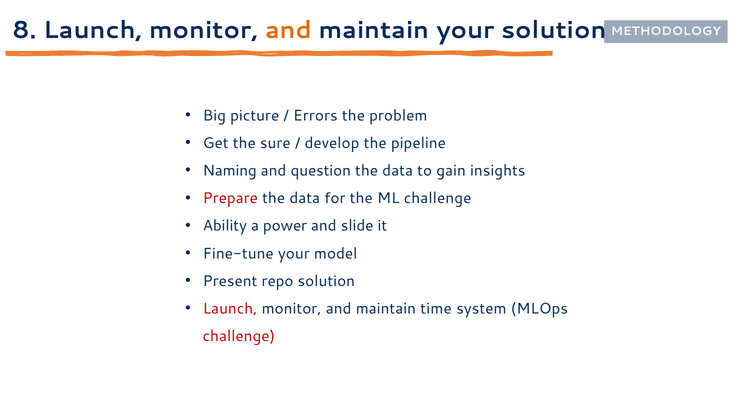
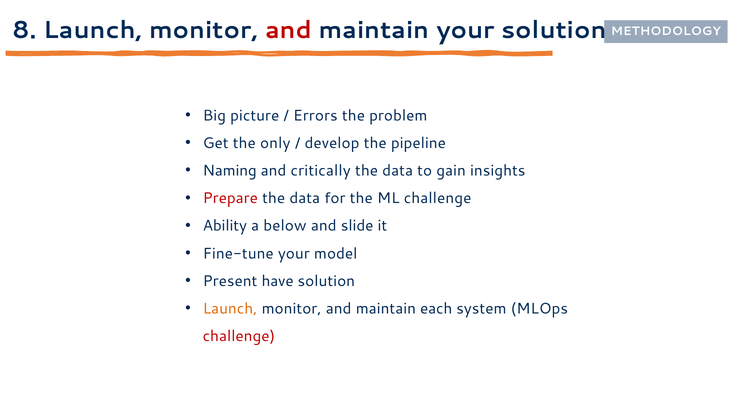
and at (288, 30) colour: orange -> red
sure: sure -> only
question: question -> critically
power: power -> below
repo: repo -> have
Launch at (230, 309) colour: red -> orange
time: time -> each
